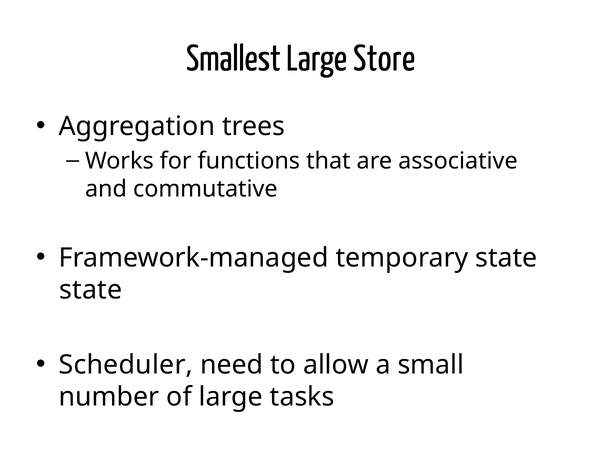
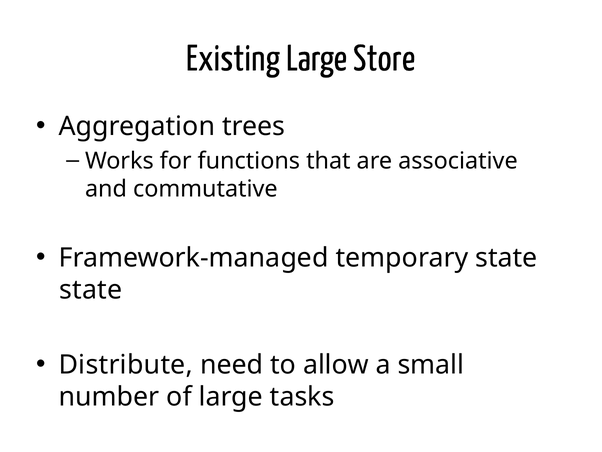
Smallest: Smallest -> Existing
Scheduler: Scheduler -> Distribute
